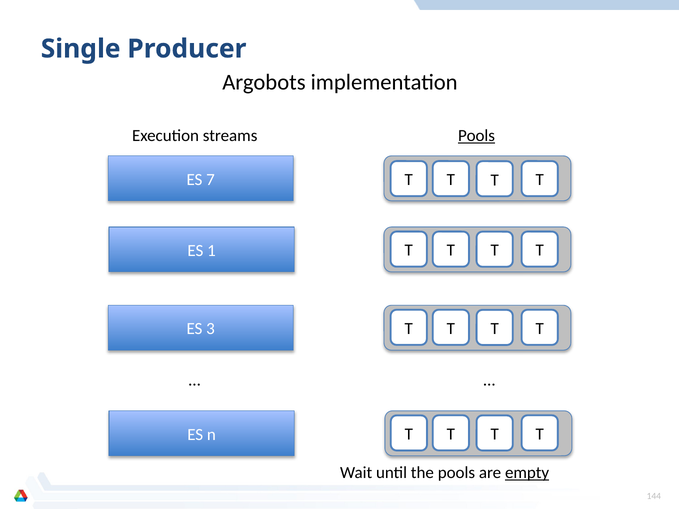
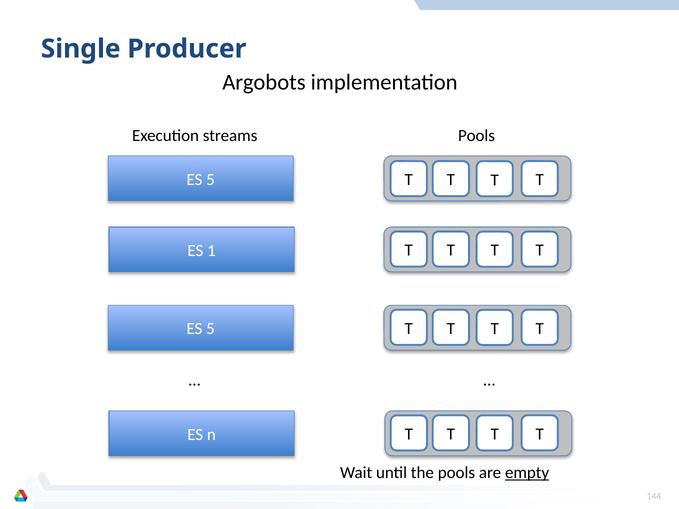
Pools at (476, 136) underline: present -> none
7 at (211, 180): 7 -> 5
3 at (211, 329): 3 -> 5
